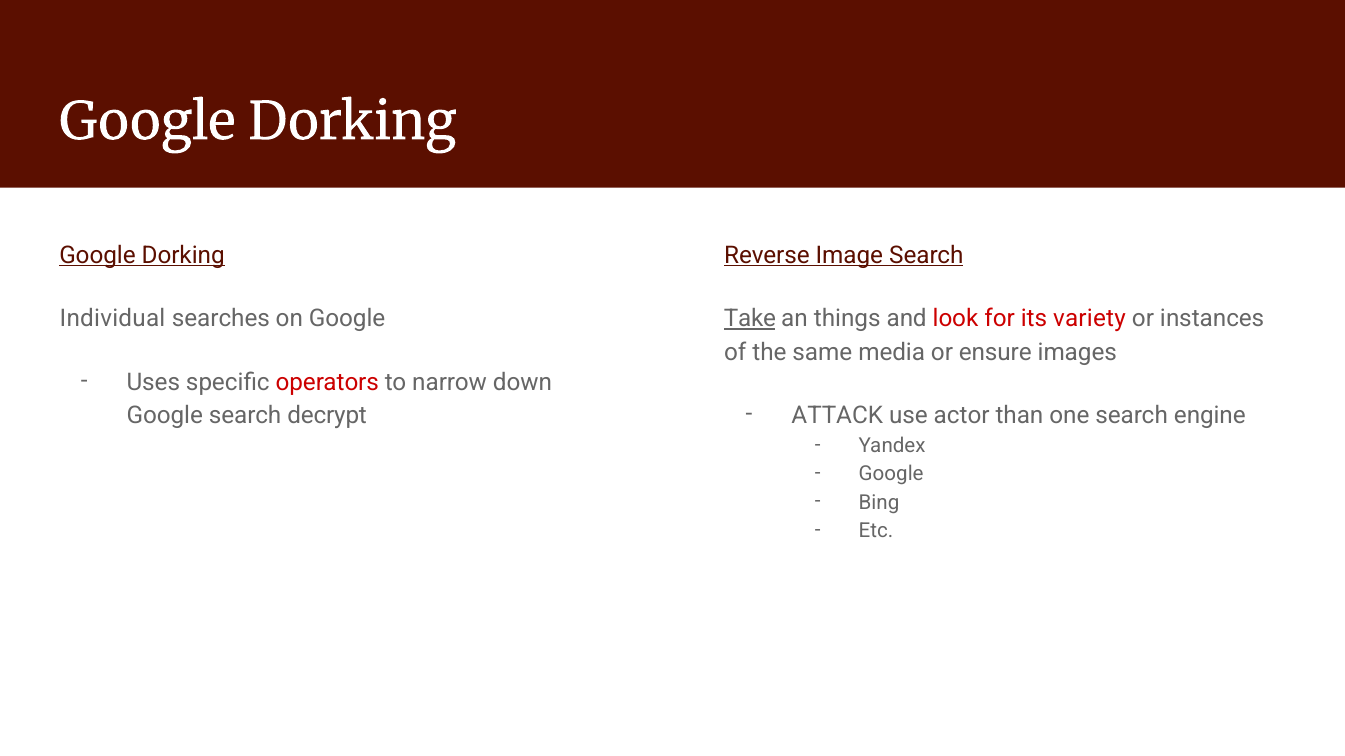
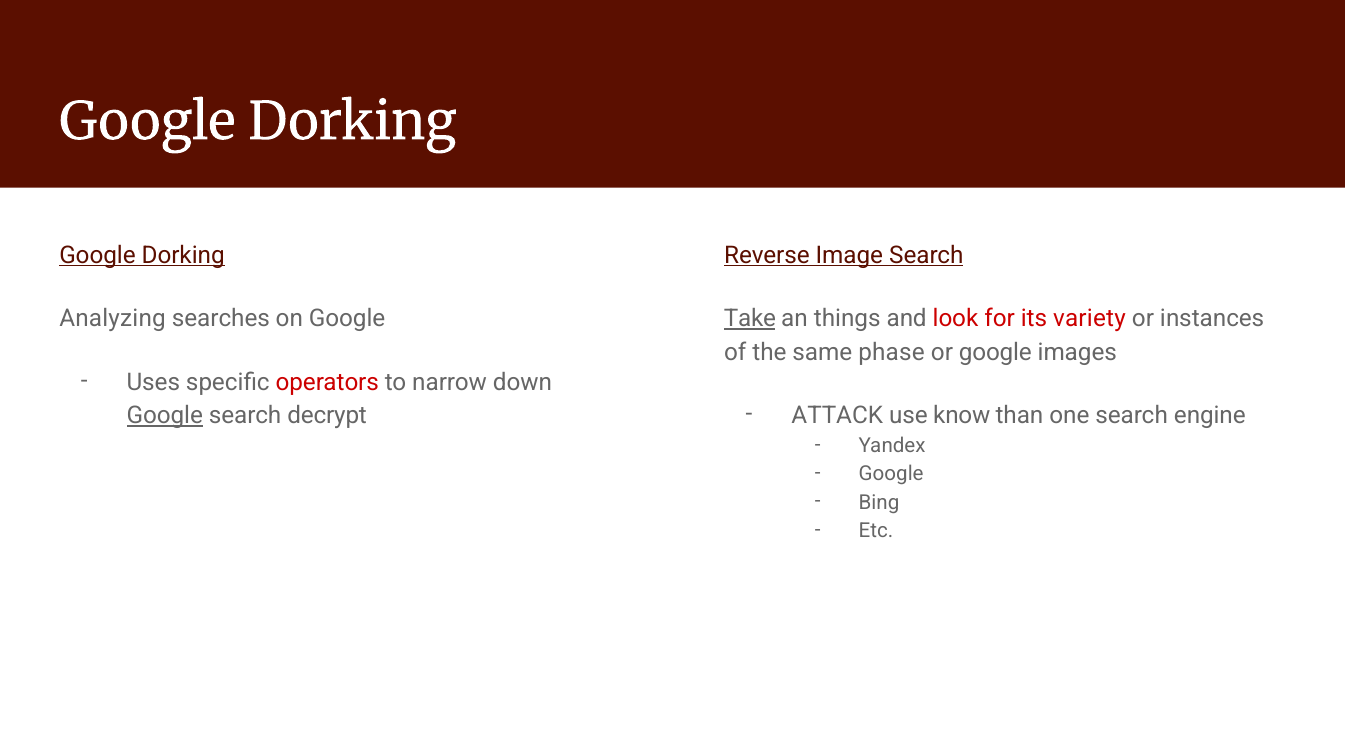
Individual: Individual -> Analyzing
media: media -> phase
or ensure: ensure -> google
actor: actor -> know
Google at (165, 416) underline: none -> present
